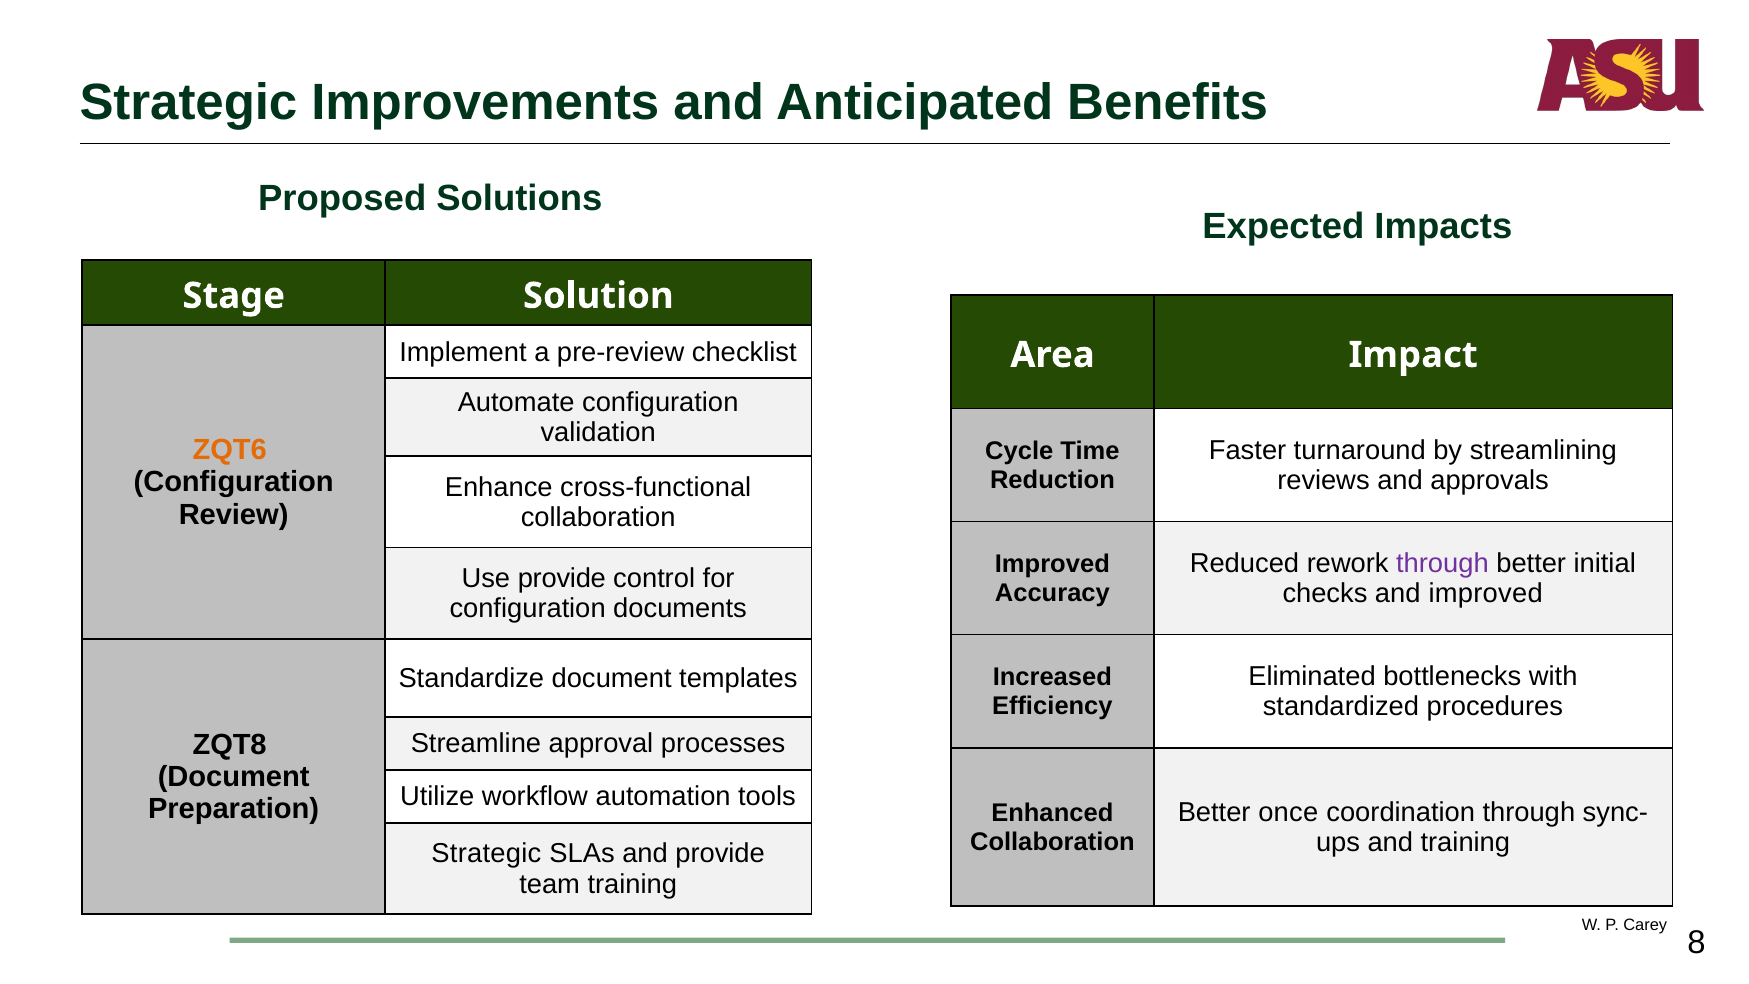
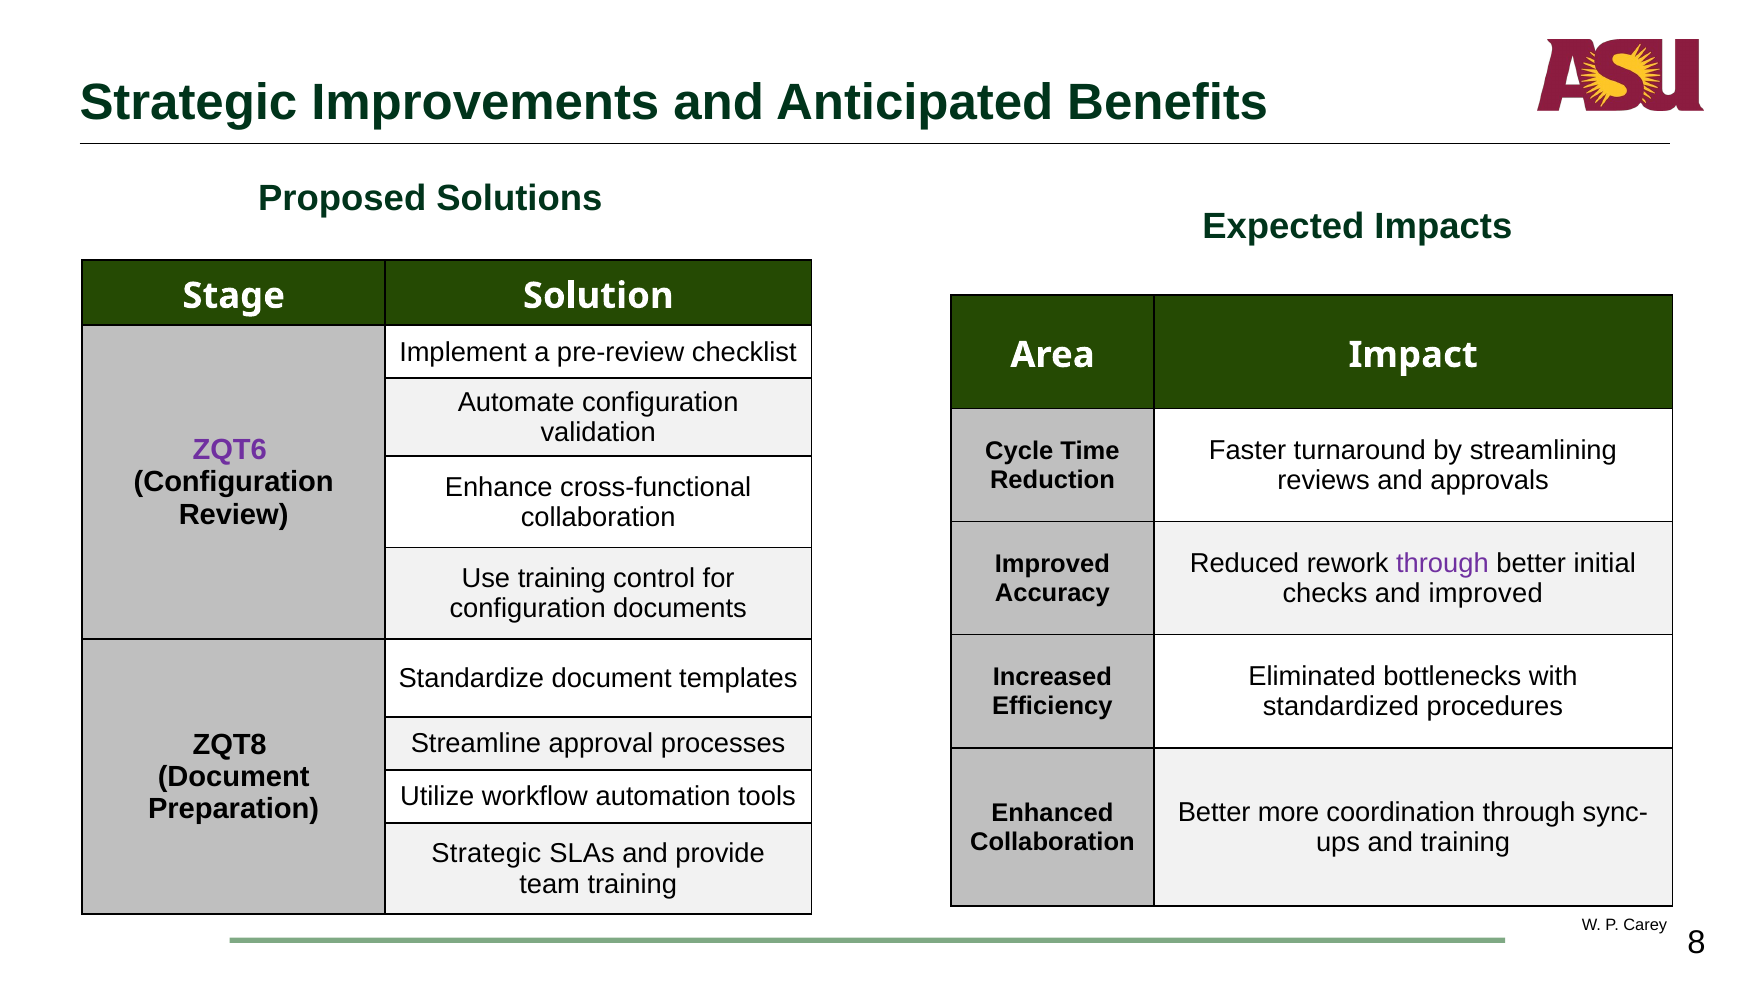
ZQT6 colour: orange -> purple
Use provide: provide -> training
once: once -> more
